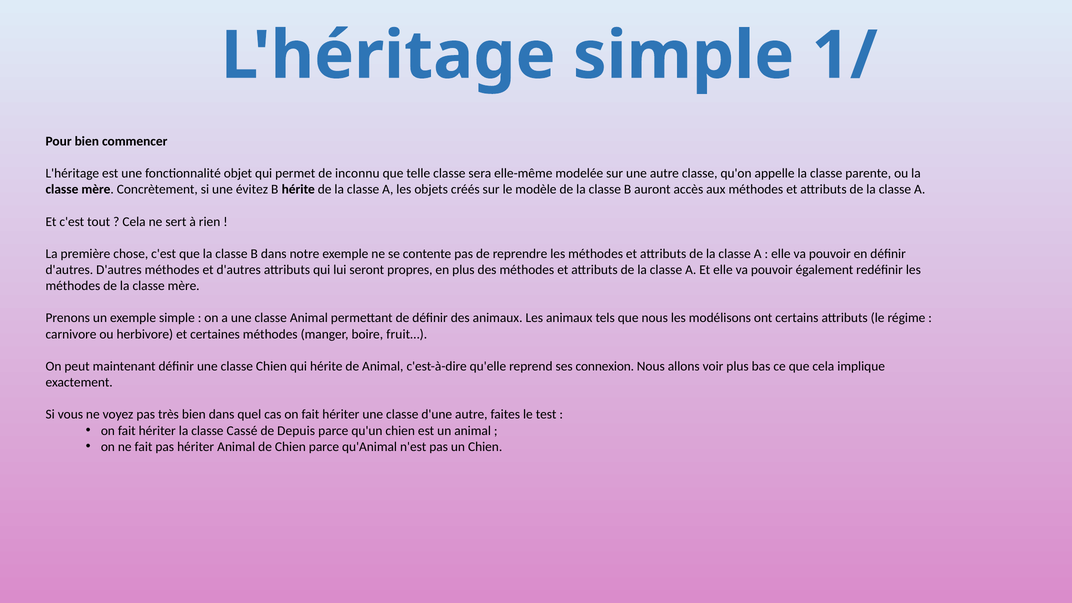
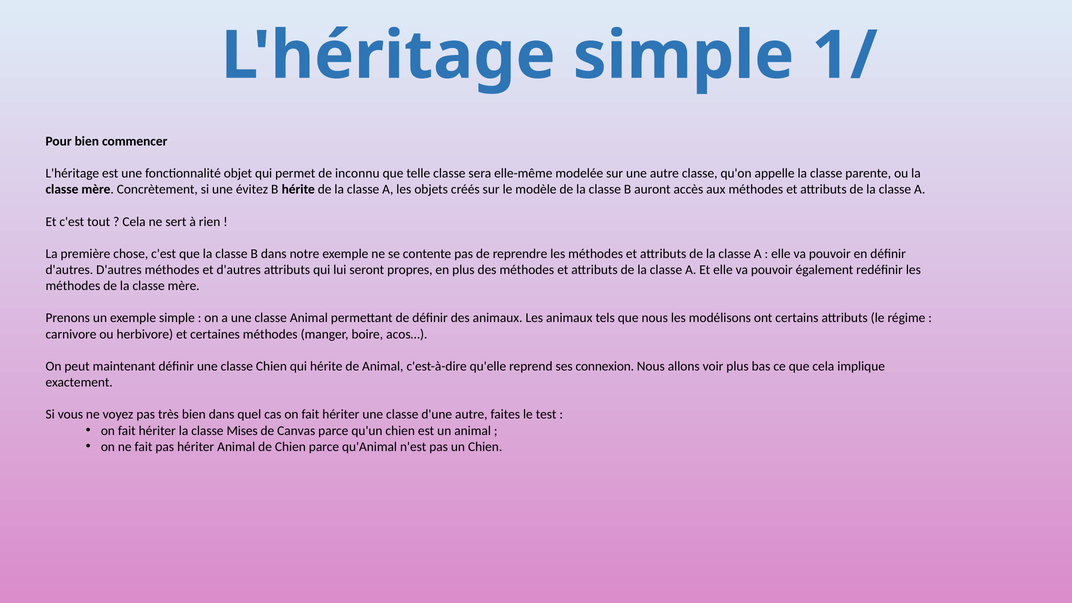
fruit…: fruit… -> acos…
Cassé: Cassé -> Mises
Depuis: Depuis -> Canvas
